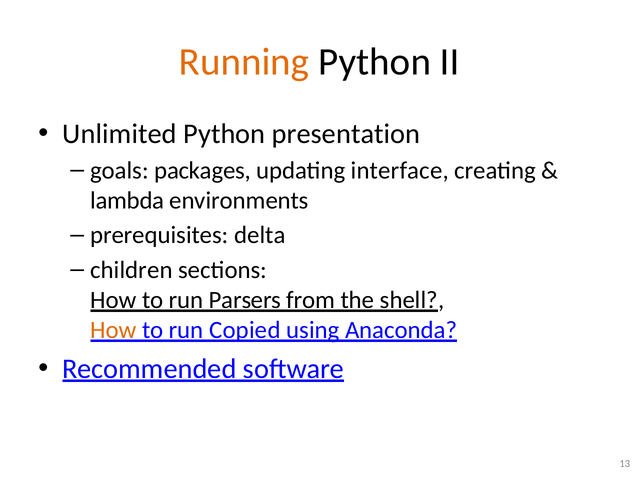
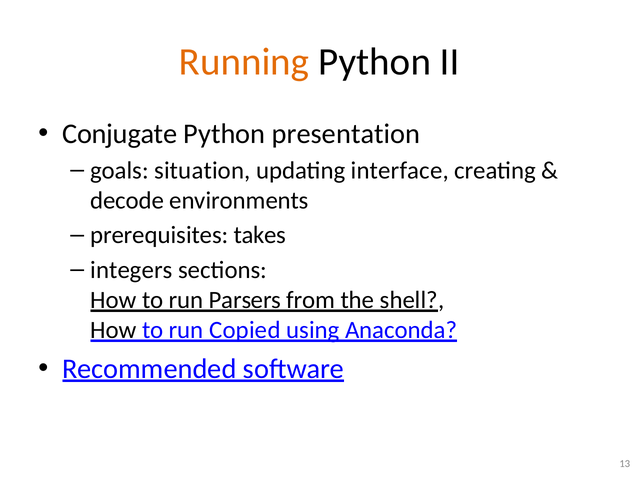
Unlimited: Unlimited -> Conjugate
packages: packages -> situation
lambda: lambda -> decode
delta: delta -> takes
children: children -> integers
How at (113, 330) colour: orange -> black
